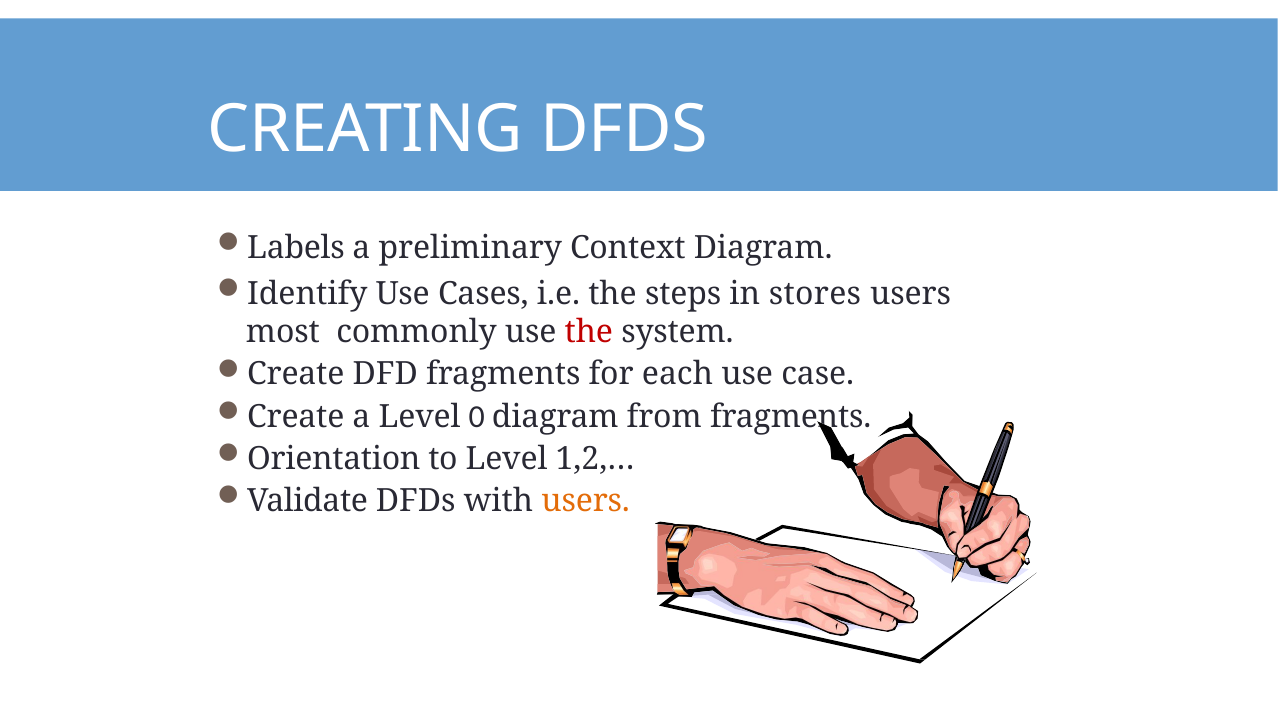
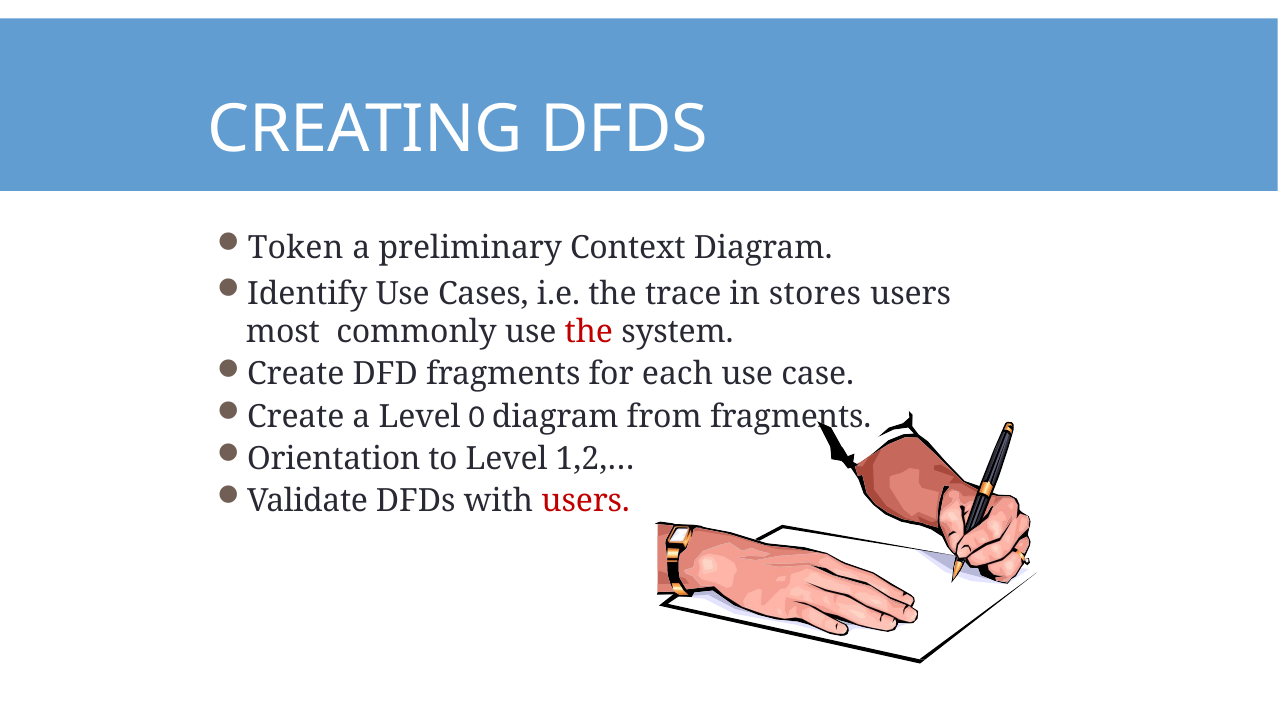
Labels: Labels -> Token
steps: steps -> trace
users at (586, 501) colour: orange -> red
